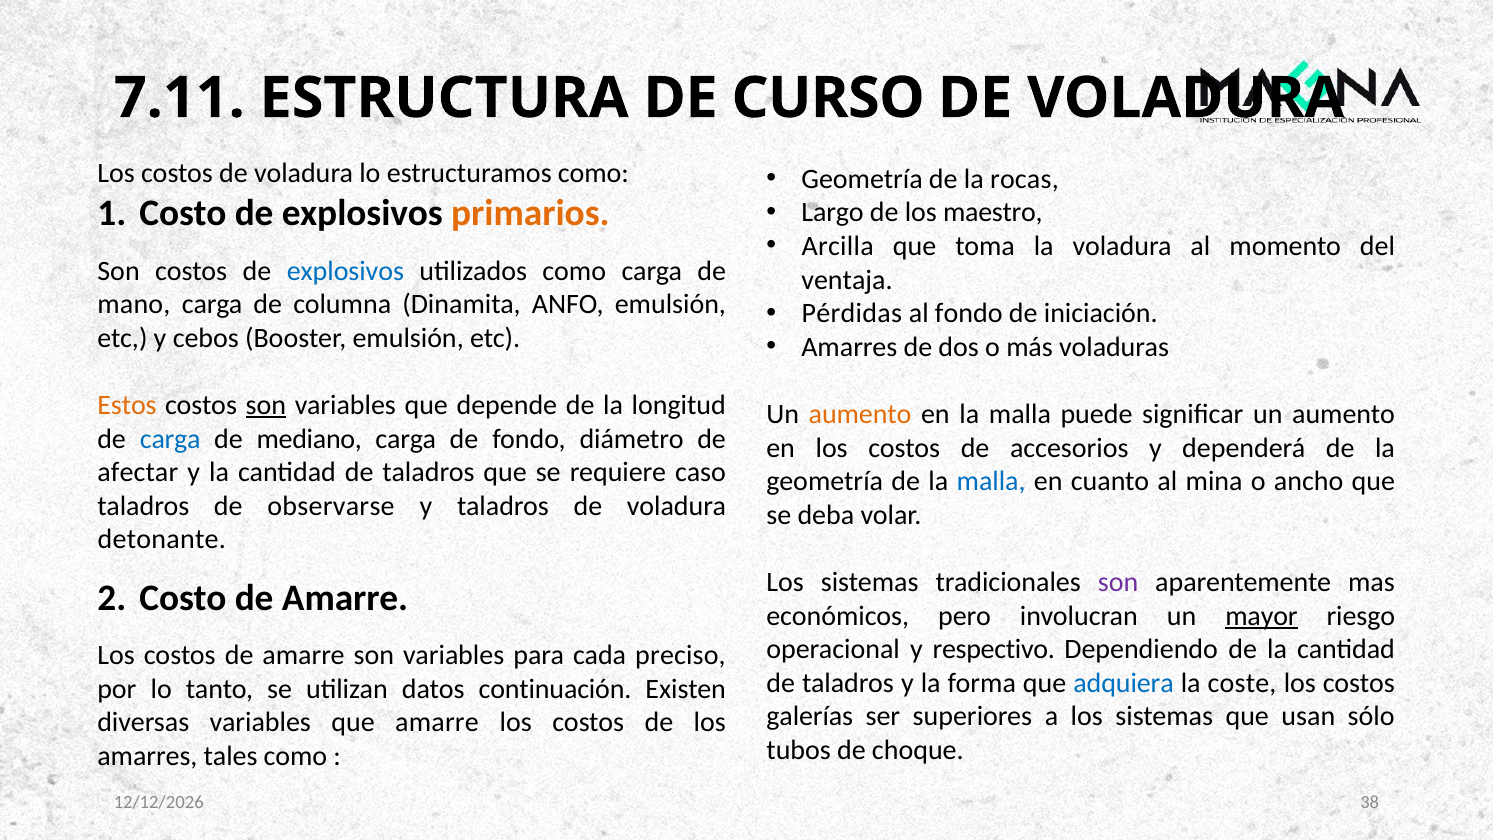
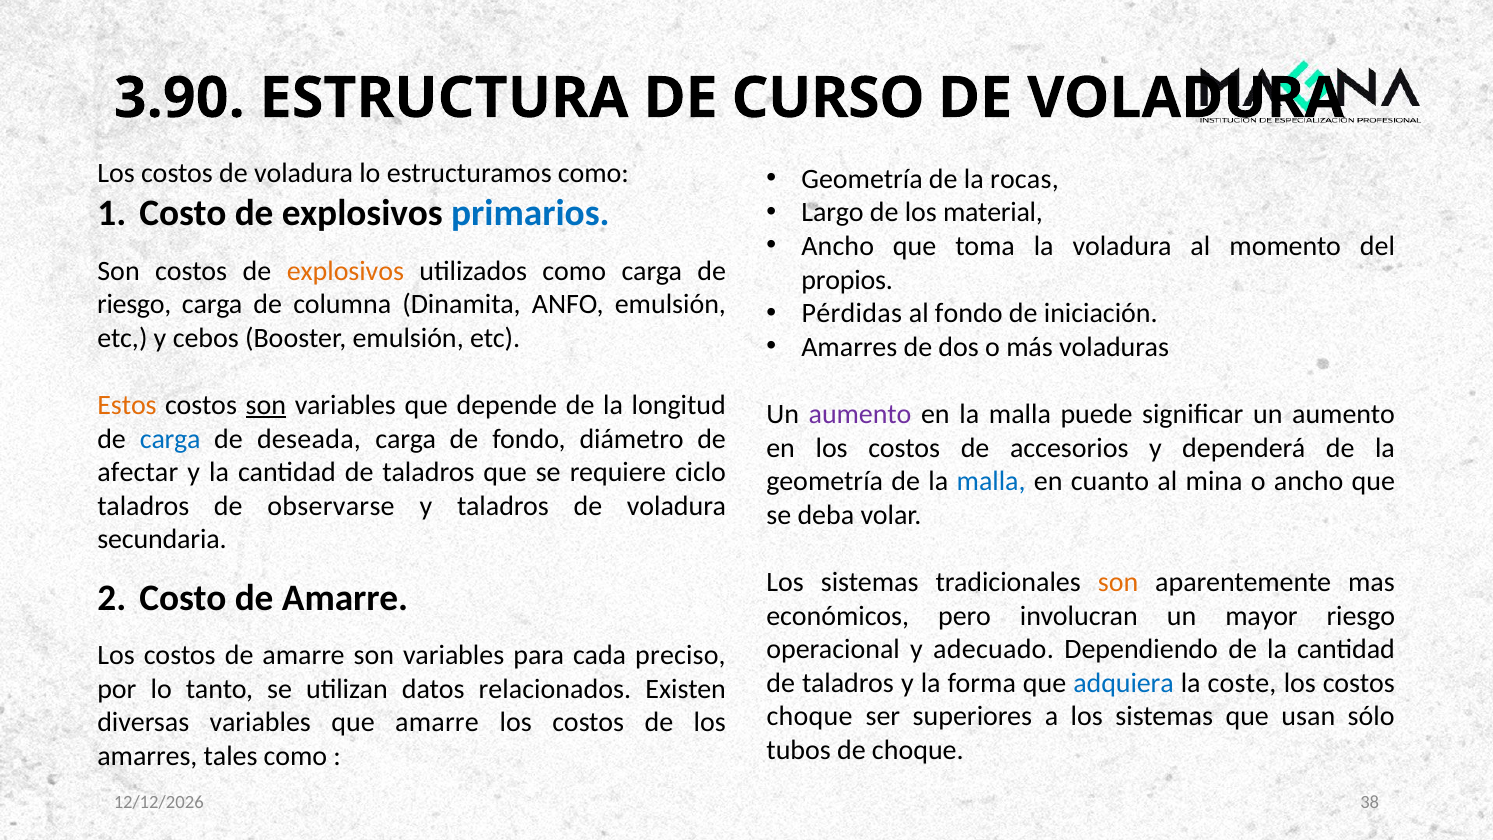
7.11: 7.11 -> 3.90
maestro: maestro -> material
primarios colour: orange -> blue
Arcilla at (838, 246): Arcilla -> Ancho
explosivos at (345, 271) colour: blue -> orange
ventaja: ventaja -> propios
mano at (134, 304): mano -> riesgo
aumento at (860, 414) colour: orange -> purple
mediano: mediano -> deseada
caso: caso -> ciclo
detonante: detonante -> secundaria
son at (1118, 582) colour: purple -> orange
mayor underline: present -> none
respectivo: respectivo -> adecuado
continuación: continuación -> relacionados
galerías at (810, 716): galerías -> choque
